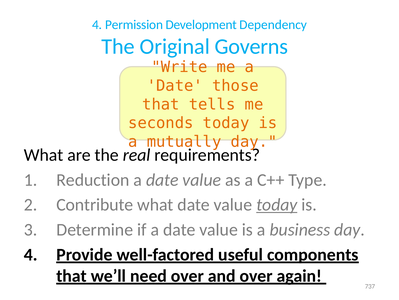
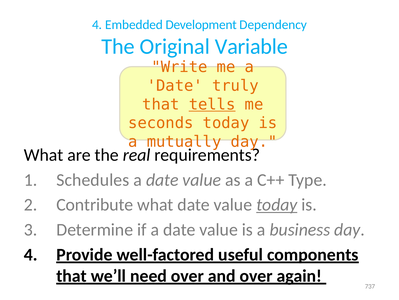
Permission: Permission -> Embedded
Governs: Governs -> Variable
those: those -> truly
tells underline: none -> present
Reduction: Reduction -> Schedules
